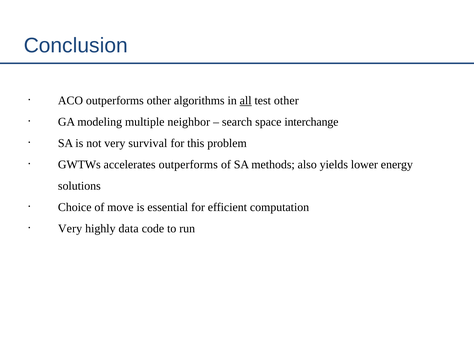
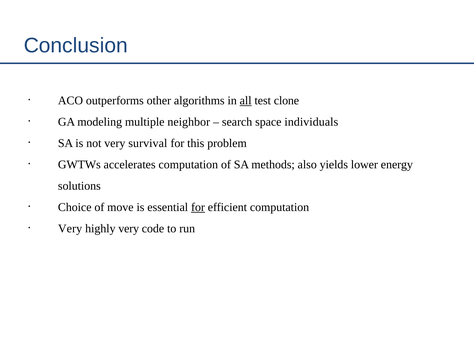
test other: other -> clone
interchange: interchange -> individuals
accelerates outperforms: outperforms -> computation
for at (198, 207) underline: none -> present
highly data: data -> very
